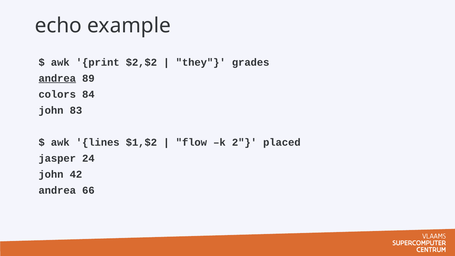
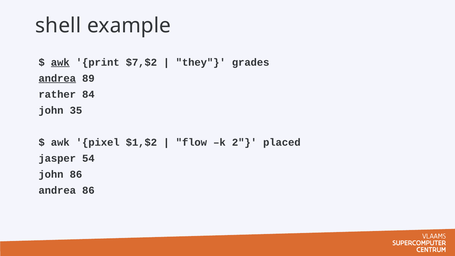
echo: echo -> shell
awk at (60, 62) underline: none -> present
$2,$2: $2,$2 -> $7,$2
colors: colors -> rather
83: 83 -> 35
lines: lines -> pixel
24: 24 -> 54
john 42: 42 -> 86
andrea 66: 66 -> 86
